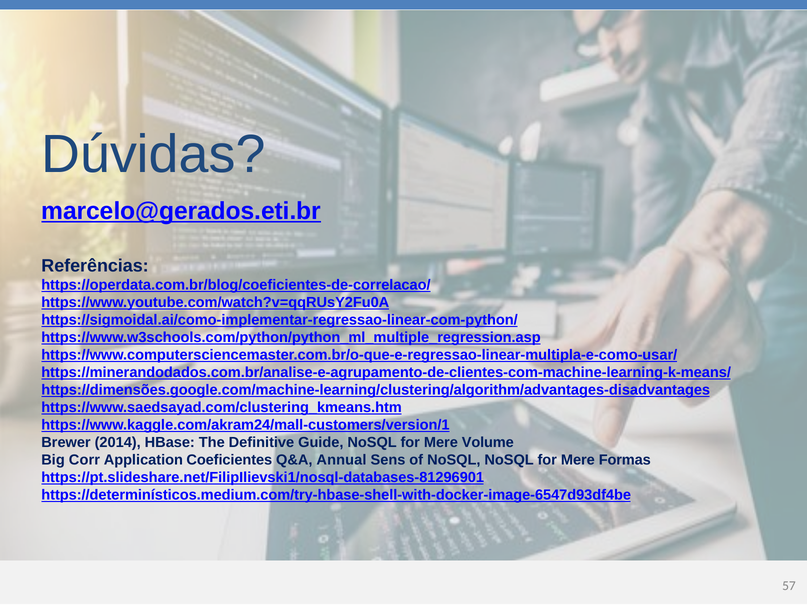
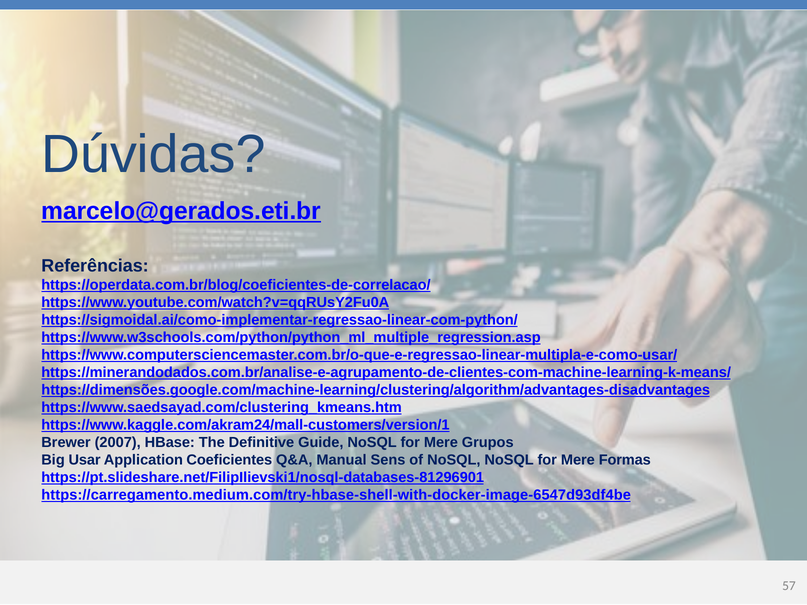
2014: 2014 -> 2007
Volume: Volume -> Grupos
Corr: Corr -> Usar
Annual: Annual -> Manual
https://determinísticos.medium.com/try-hbase-shell-with-docker-image-6547d93df4be: https://determinísticos.medium.com/try-hbase-shell-with-docker-image-6547d93df4be -> https://carregamento.medium.com/try-hbase-shell-with-docker-image-6547d93df4be
